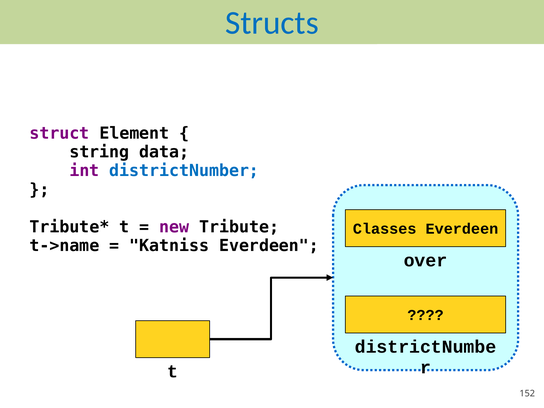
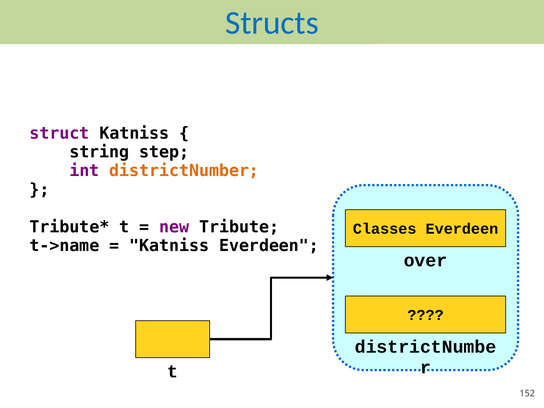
struct Element: Element -> Katniss
data: data -> step
districtNumber colour: blue -> orange
